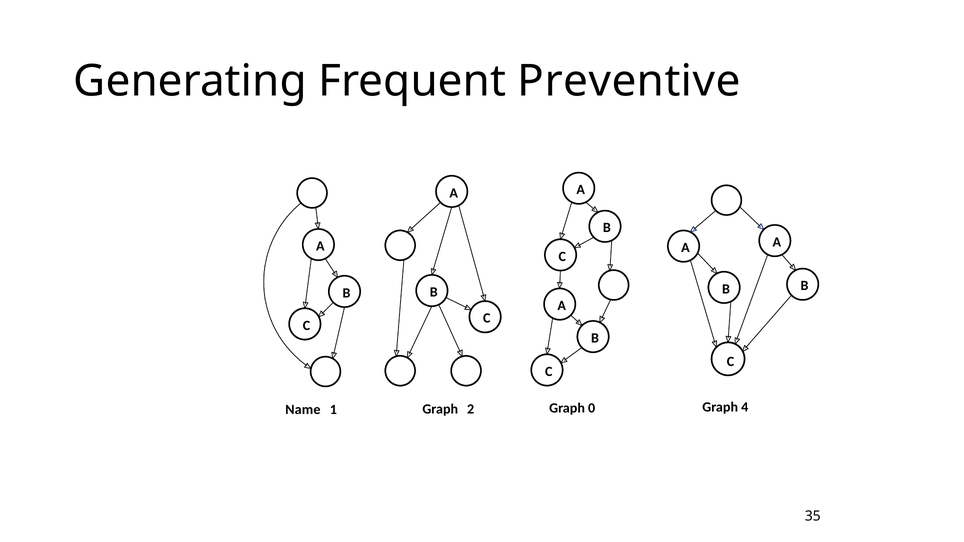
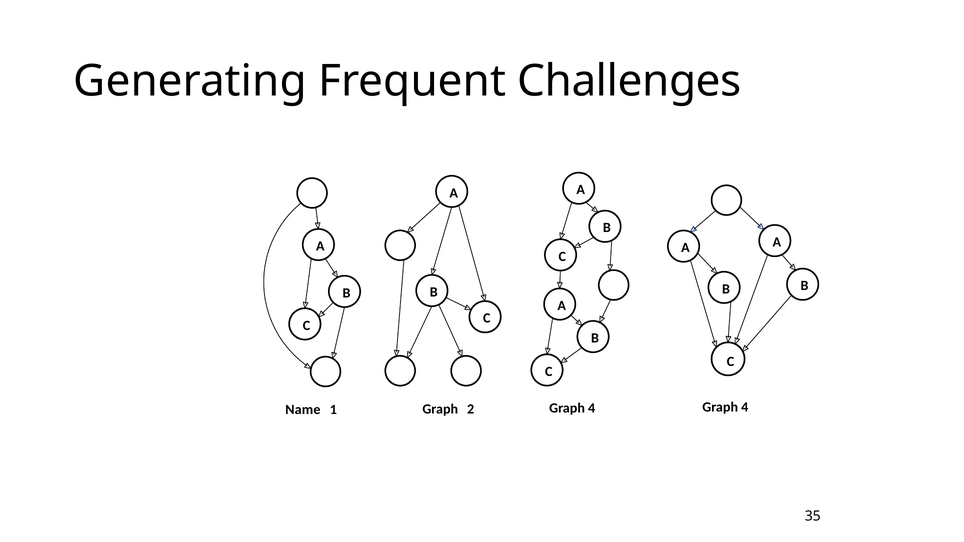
Preventive: Preventive -> Challenges
2 Graph 0: 0 -> 4
